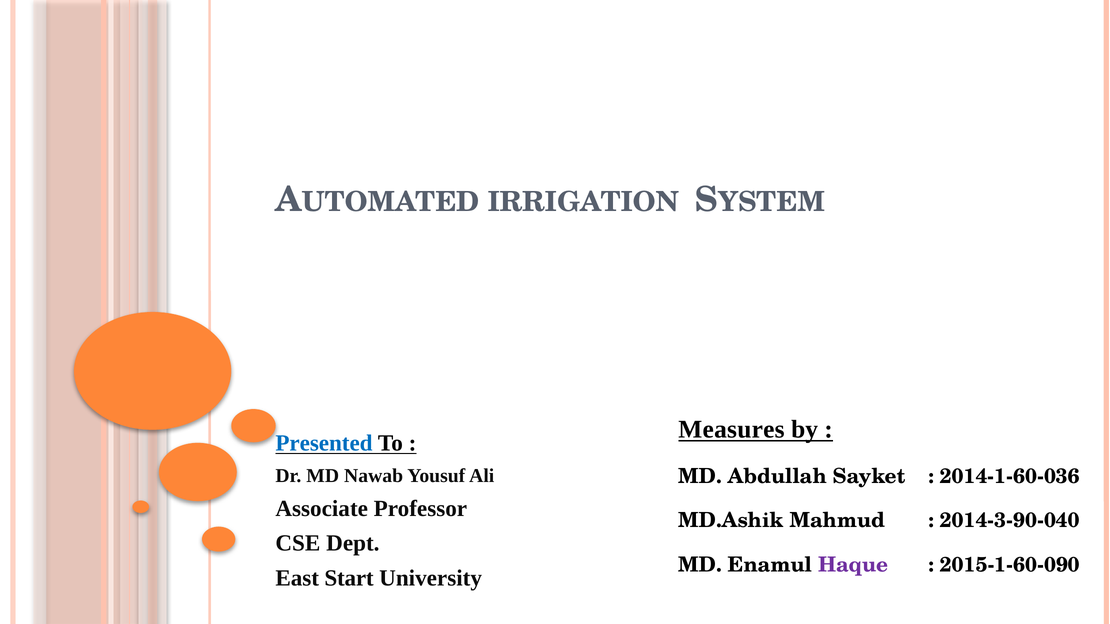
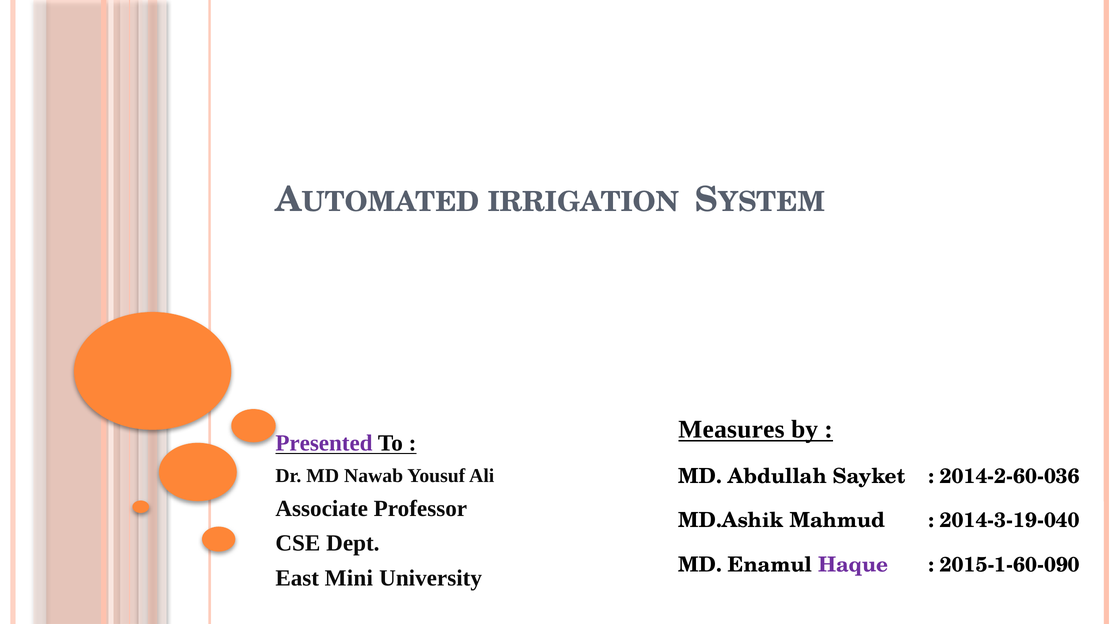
Presented colour: blue -> purple
2014-1-60-036: 2014-1-60-036 -> 2014-2-60-036
2014-3-90-040: 2014-3-90-040 -> 2014-3-19-040
Start: Start -> Mini
